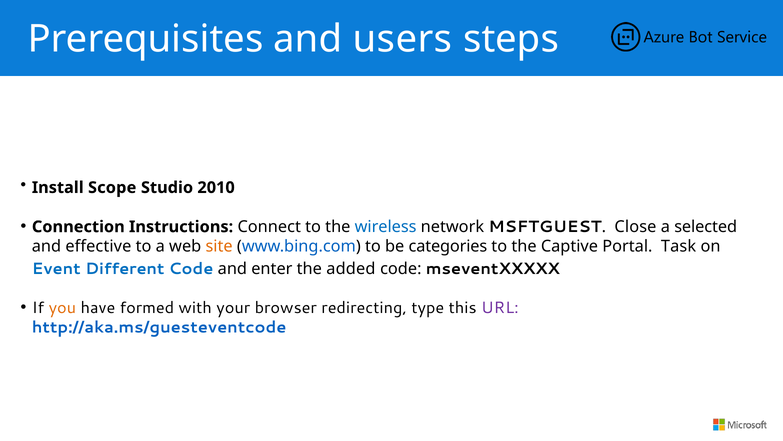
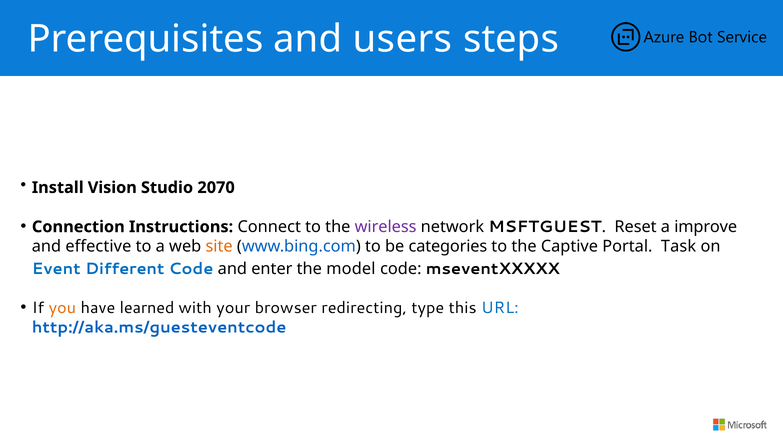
Scope: Scope -> Vision
2010: 2010 -> 2070
wireless colour: blue -> purple
Close: Close -> Reset
selected: selected -> improve
added: added -> model
formed: formed -> learned
URL colour: purple -> blue
